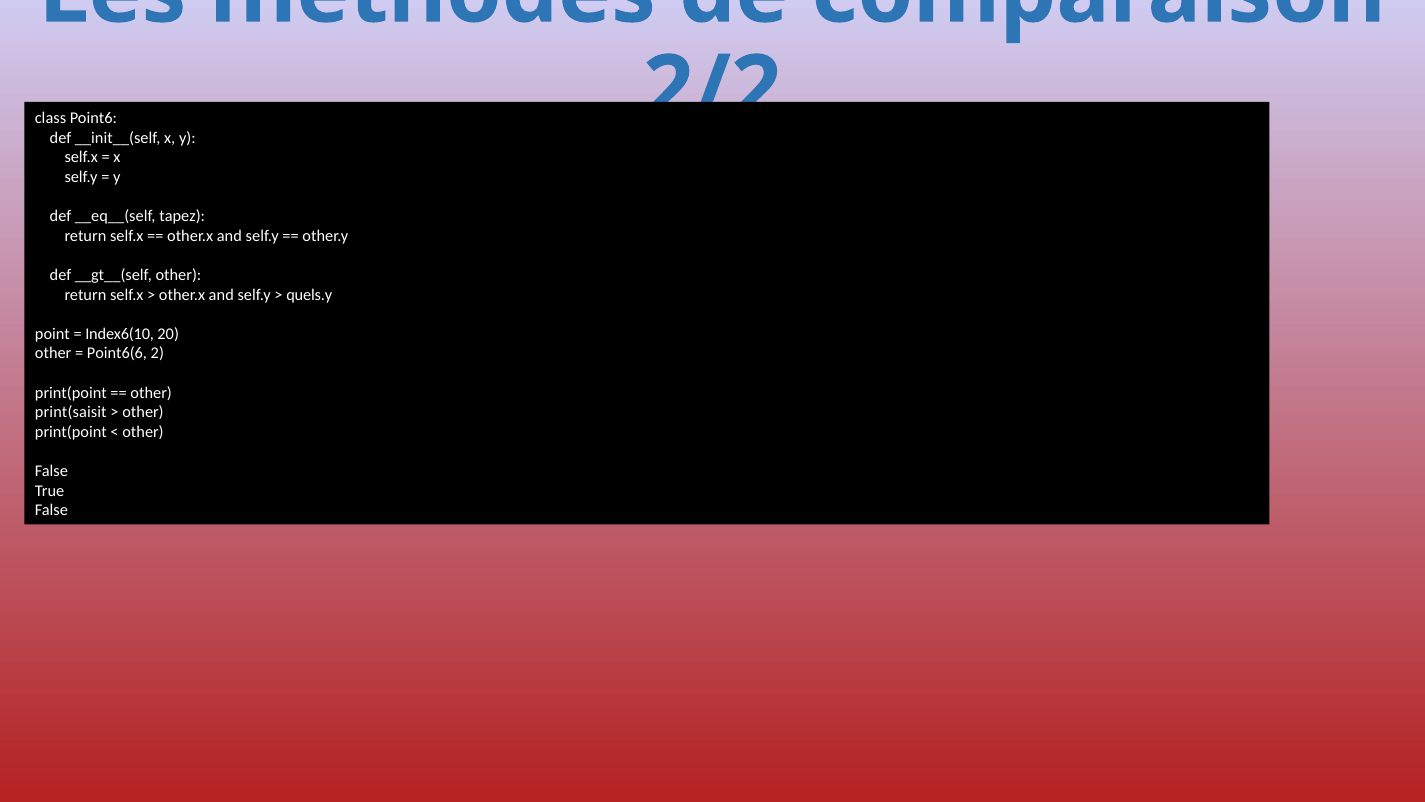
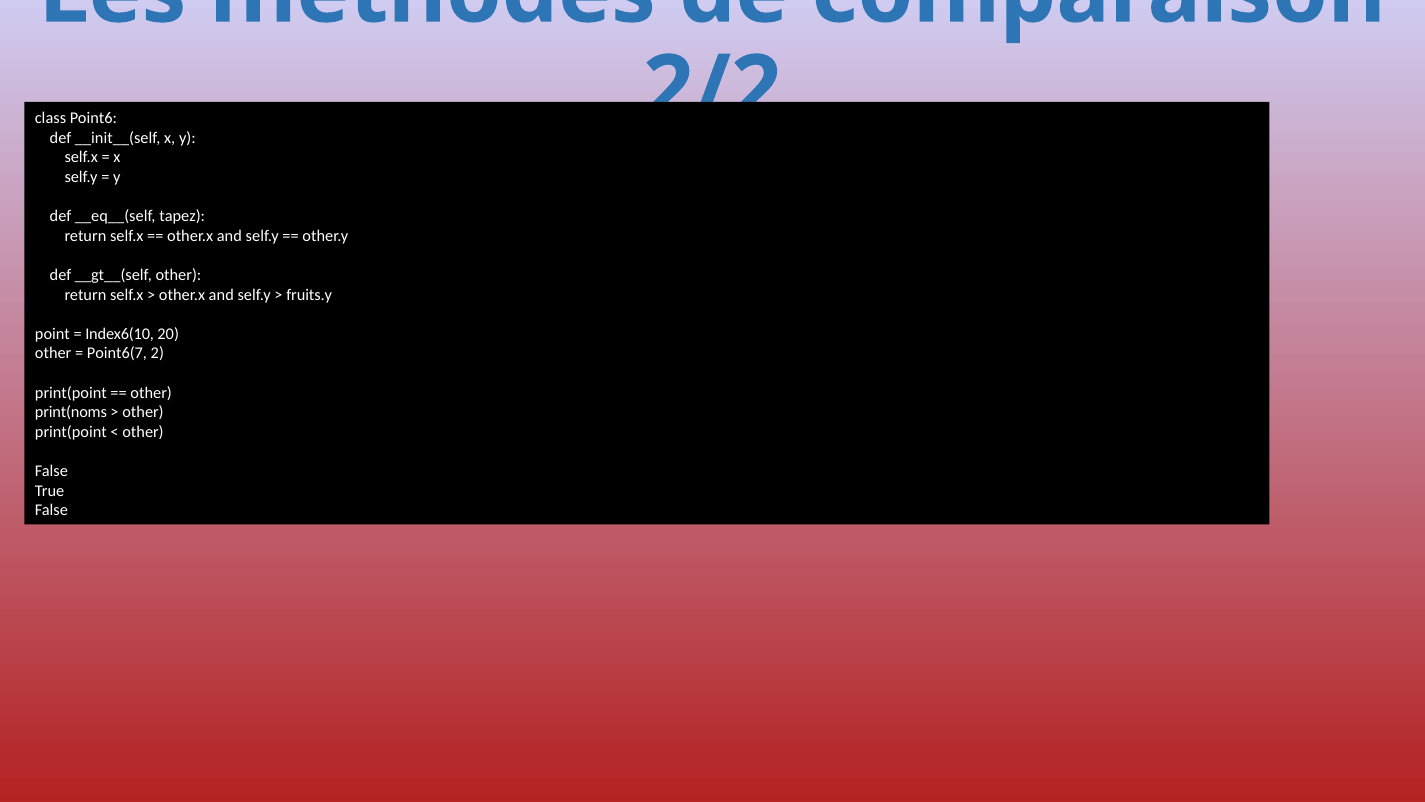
quels.y: quels.y -> fruits.y
Point6(6: Point6(6 -> Point6(7
print(saisit: print(saisit -> print(noms
